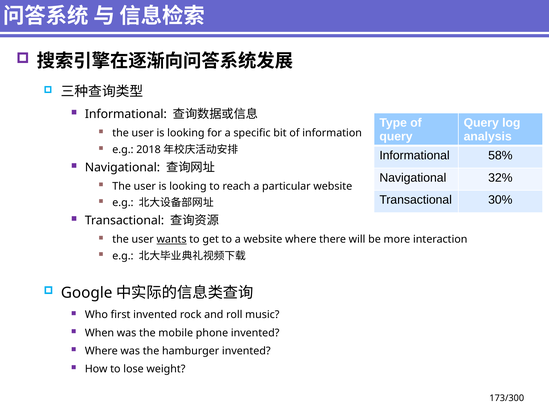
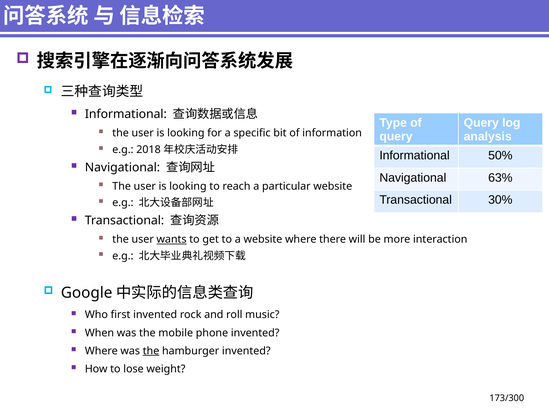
58%: 58% -> 50%
32%: 32% -> 63%
the at (151, 351) underline: none -> present
